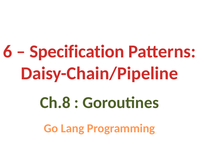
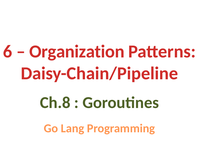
Specification: Specification -> Organization
